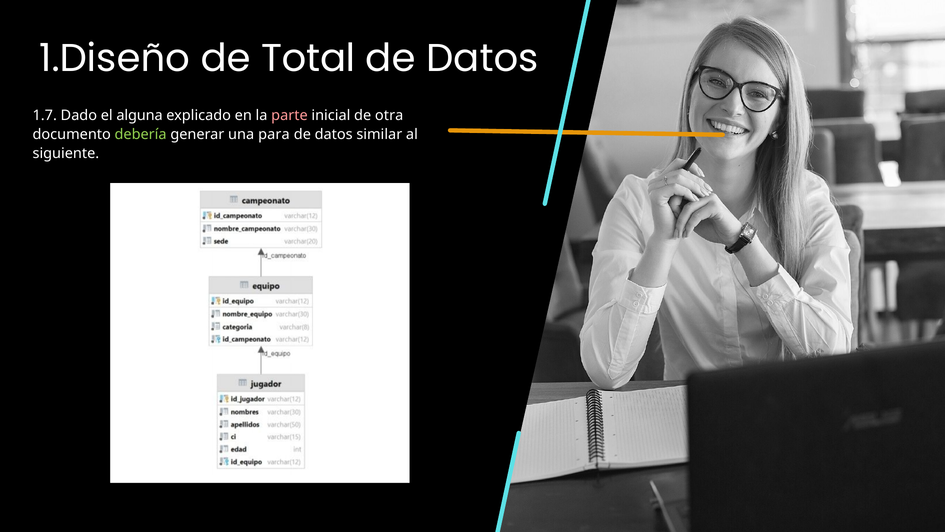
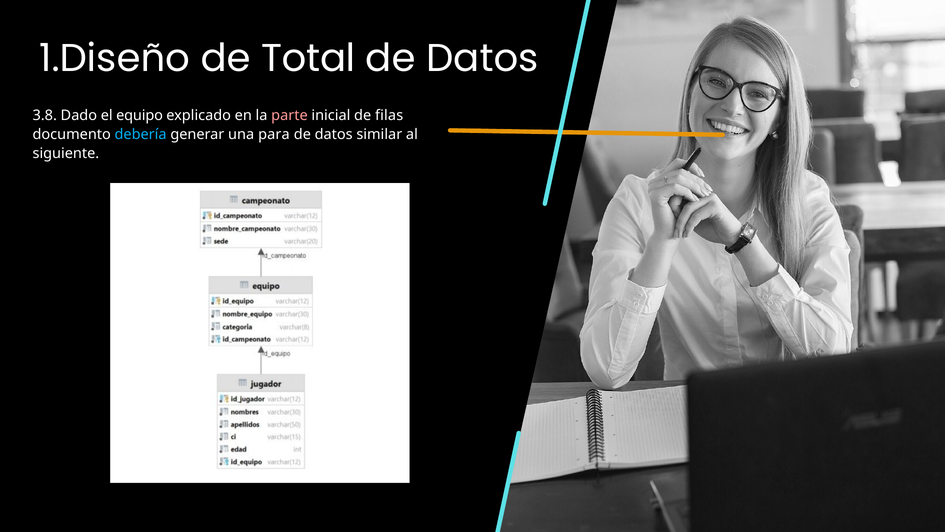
1.7: 1.7 -> 3.8
alguna: alguna -> equipo
otra: otra -> filas
debería colour: light green -> light blue
